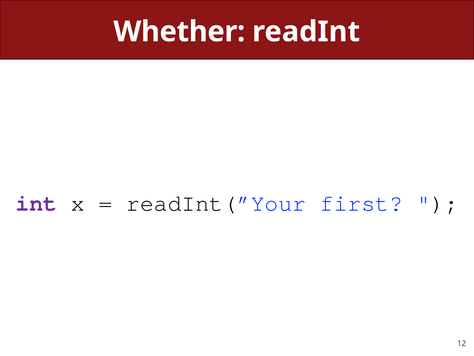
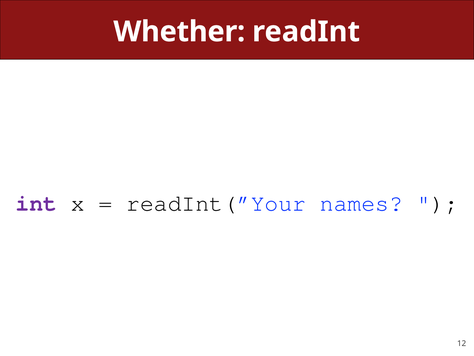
first: first -> names
